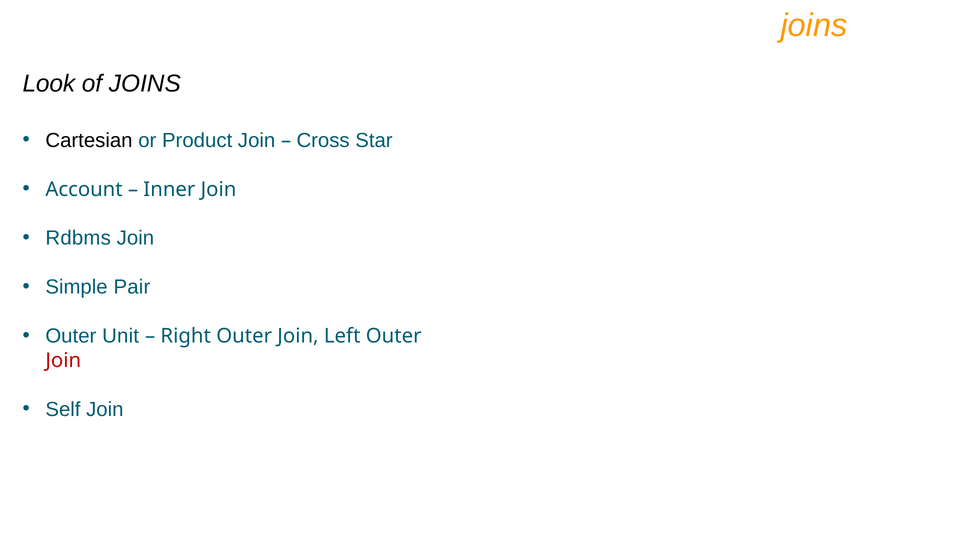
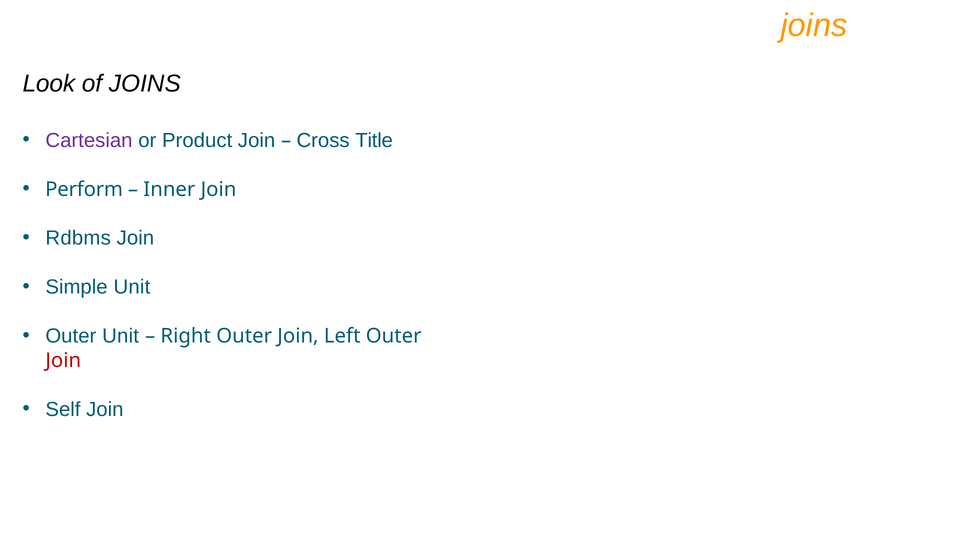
Cartesian colour: black -> purple
Star: Star -> Title
Account: Account -> Perform
Simple Pair: Pair -> Unit
